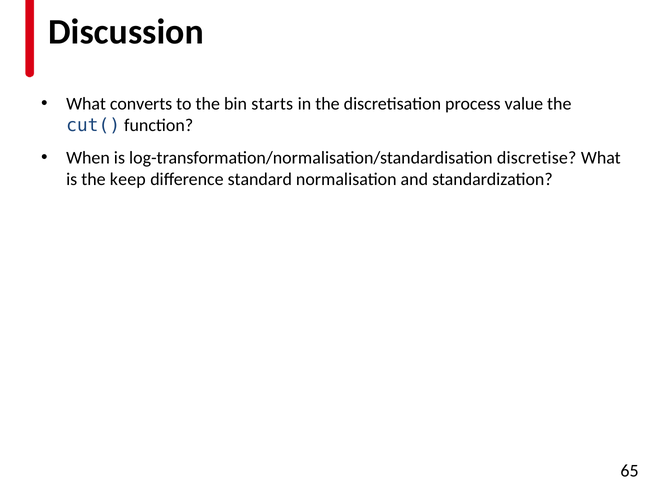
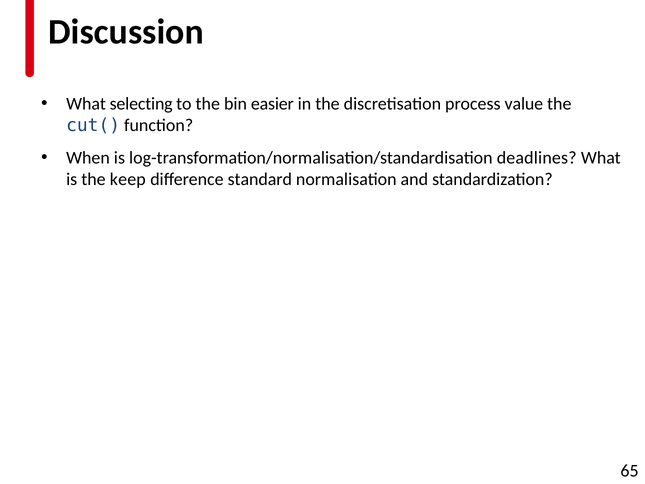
converts: converts -> selecting
starts: starts -> easier
discretise: discretise -> deadlines
